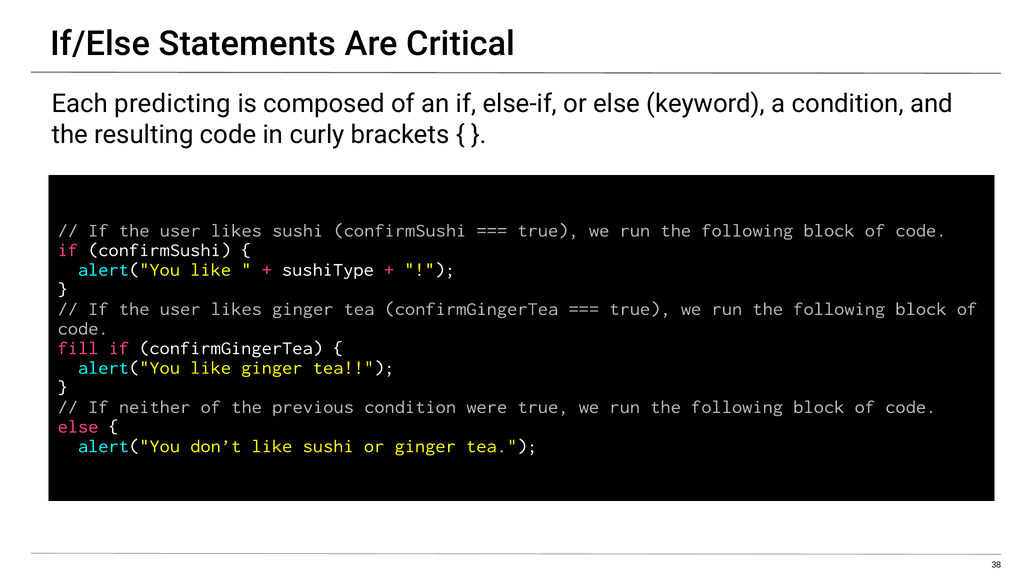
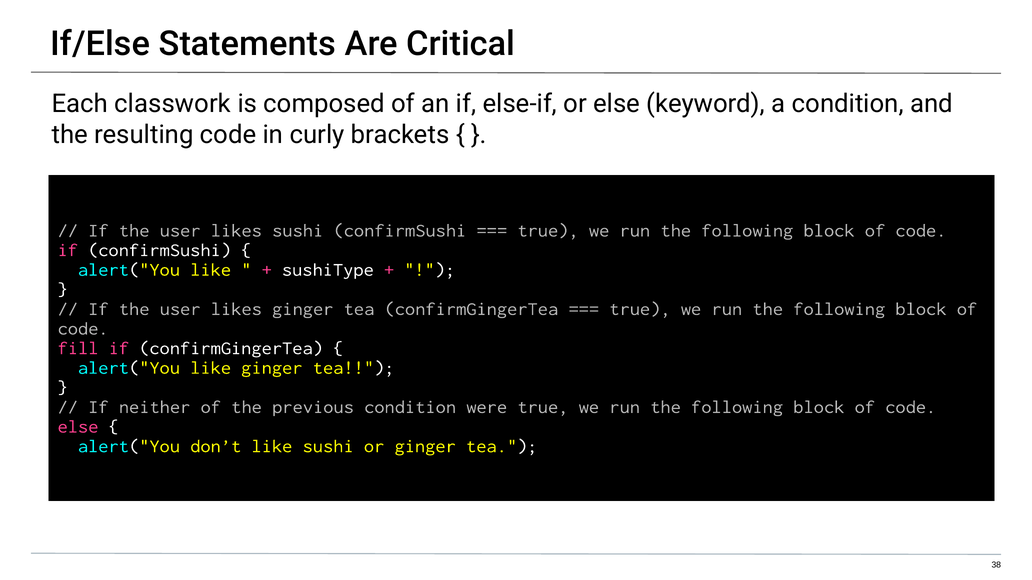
predicting: predicting -> classwork
